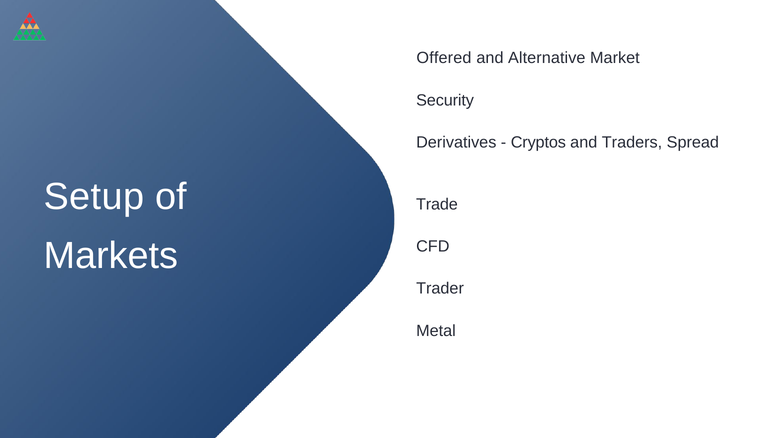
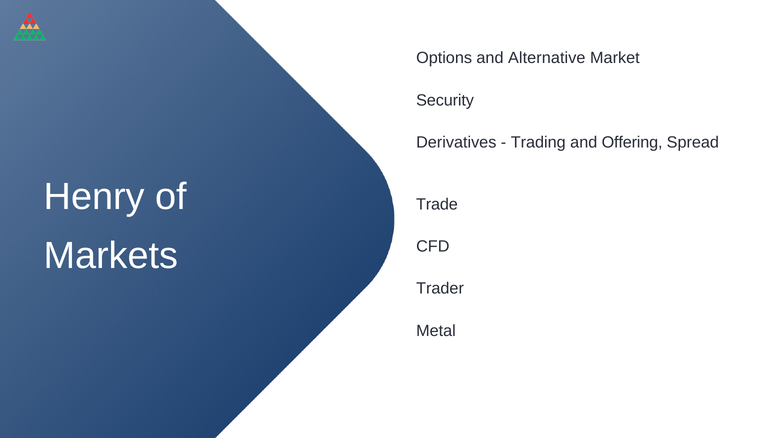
Offered: Offered -> Options
Cryptos: Cryptos -> Trading
Traders: Traders -> Offering
Setup: Setup -> Henry
